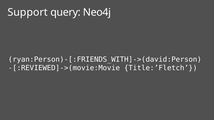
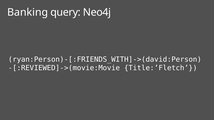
Support: Support -> Banking
